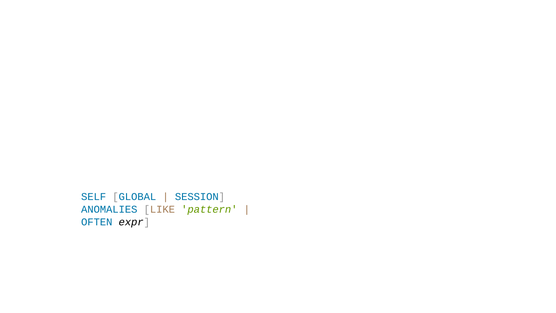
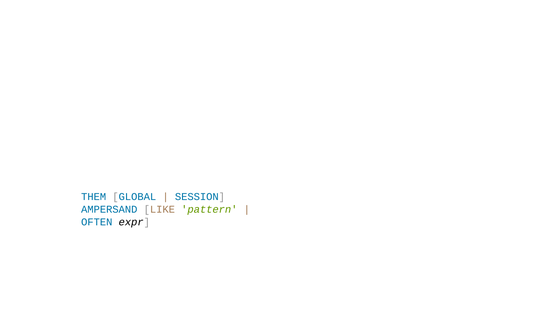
SELF: SELF -> THEM
ANOMALIES: ANOMALIES -> AMPERSAND
